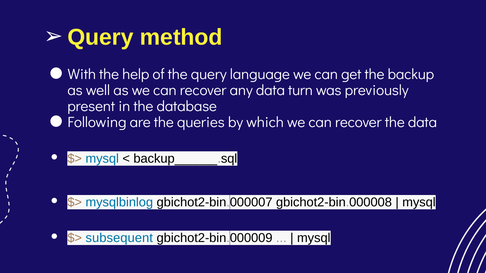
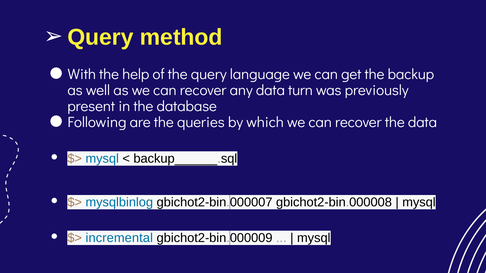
subsequent: subsequent -> incremental
